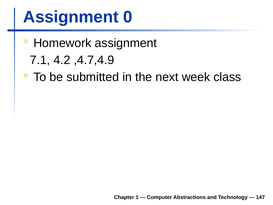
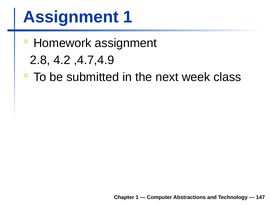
Assignment 0: 0 -> 1
7.1: 7.1 -> 2.8
